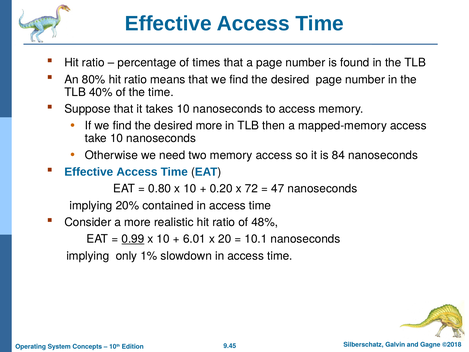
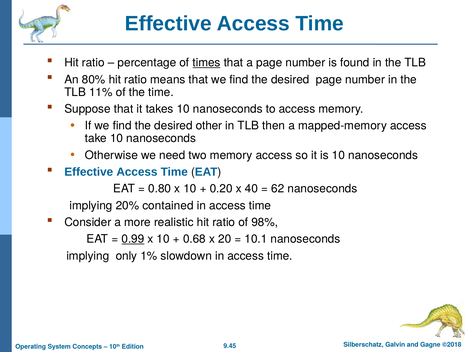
times underline: none -> present
40%: 40% -> 11%
desired more: more -> other
is 84: 84 -> 10
72: 72 -> 40
47: 47 -> 62
48%: 48% -> 98%
6.01: 6.01 -> 0.68
